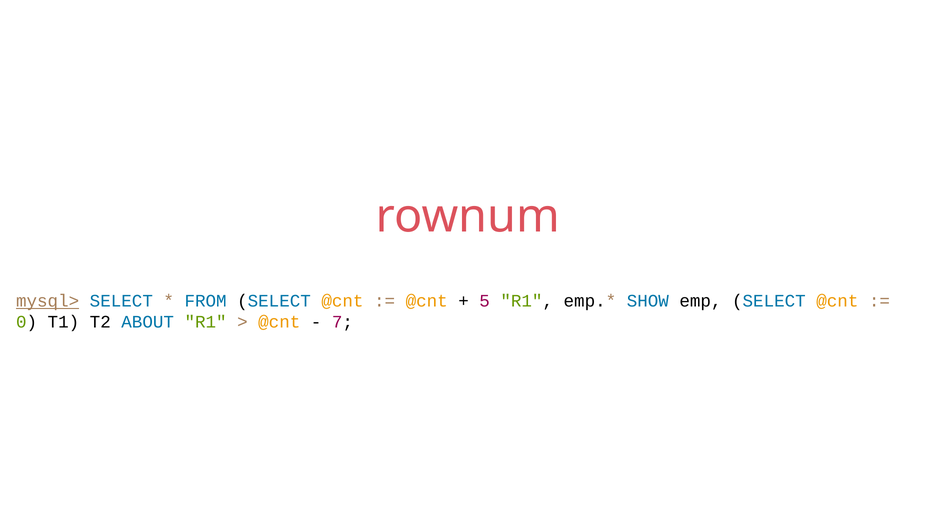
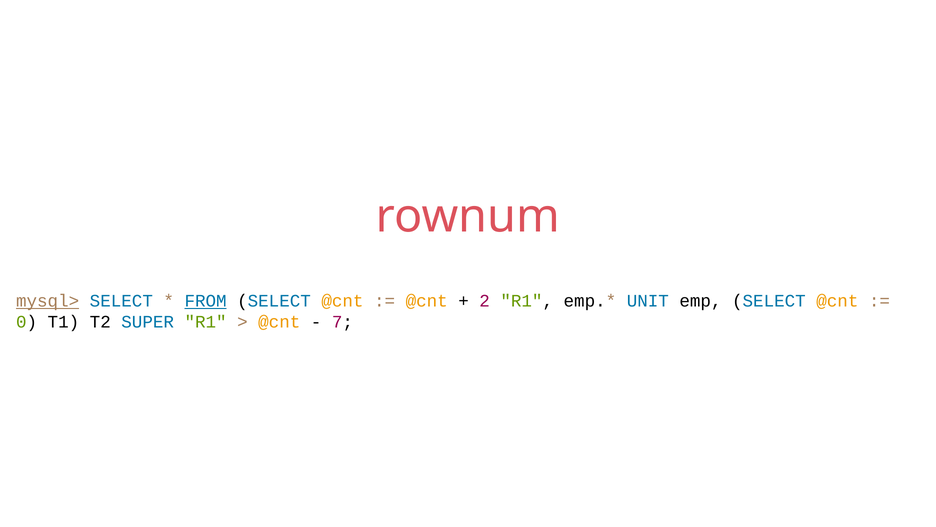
FROM underline: none -> present
5: 5 -> 2
SHOW: SHOW -> UNIT
ABOUT: ABOUT -> SUPER
